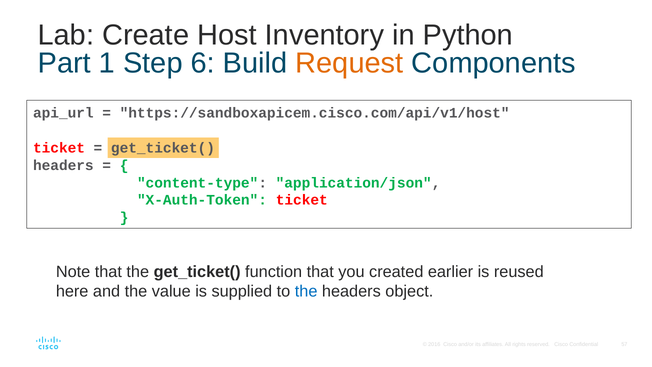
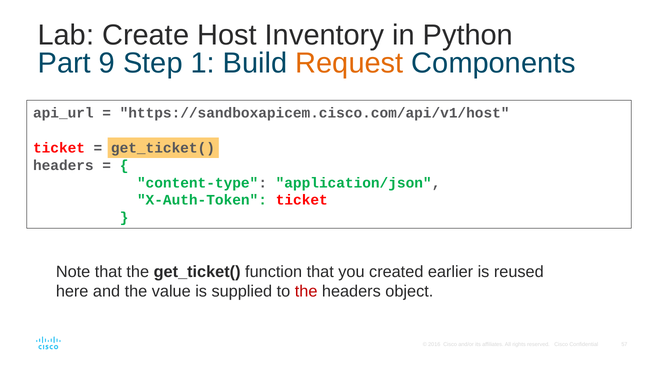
1: 1 -> 9
6: 6 -> 1
the at (306, 291) colour: blue -> red
